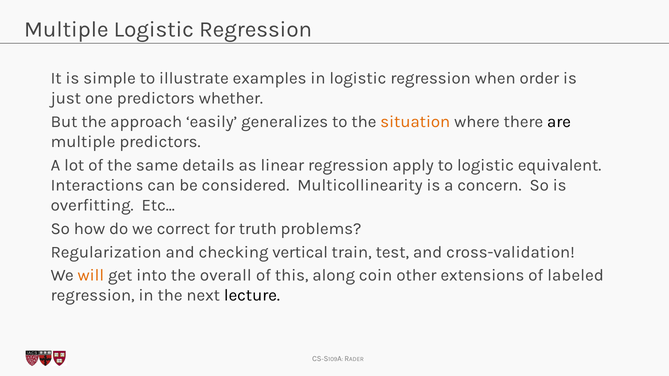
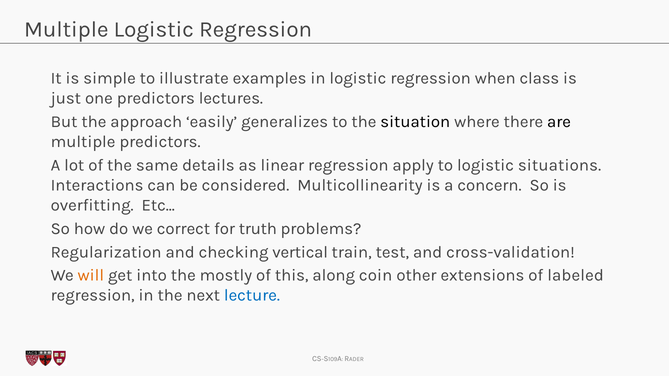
order: order -> class
whether: whether -> lectures
situation colour: orange -> black
equivalent: equivalent -> situations
overall: overall -> mostly
lecture colour: black -> blue
